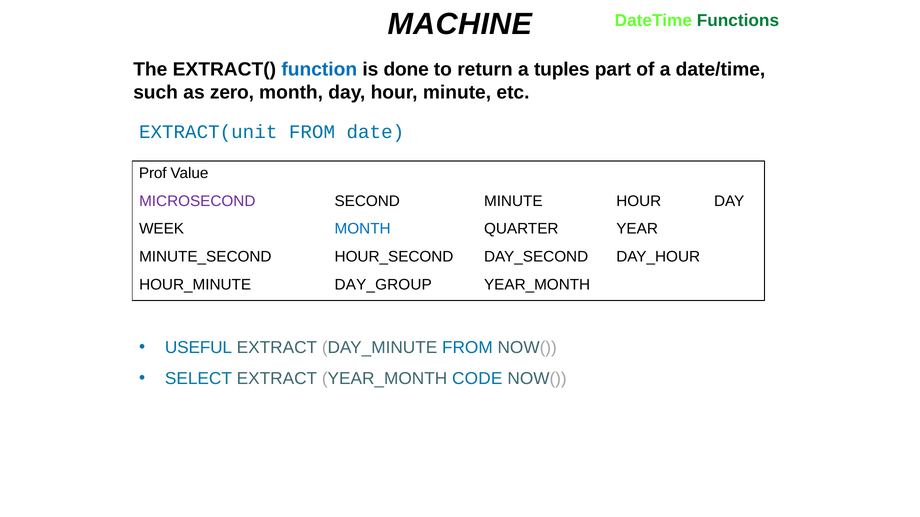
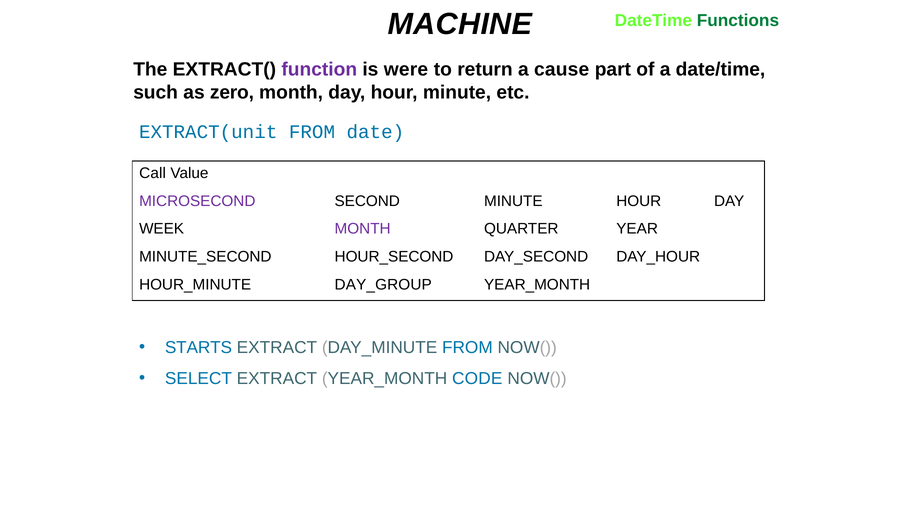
function colour: blue -> purple
done: done -> were
tuples: tuples -> cause
Prof: Prof -> Call
MONTH at (363, 229) colour: blue -> purple
USEFUL: USEFUL -> STARTS
